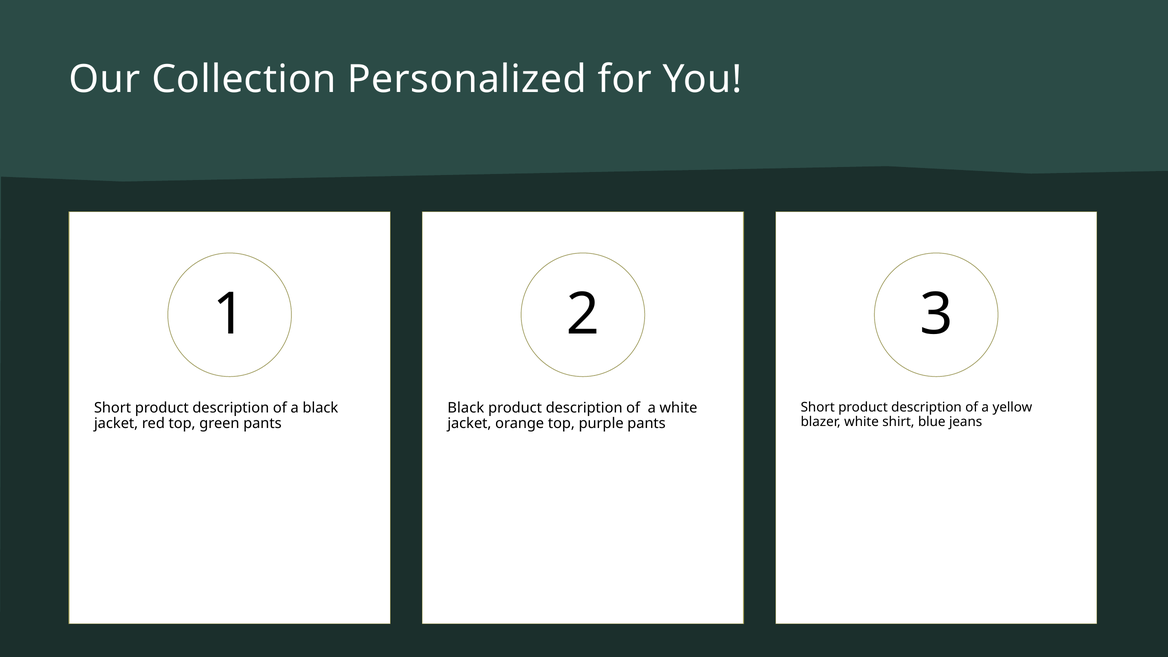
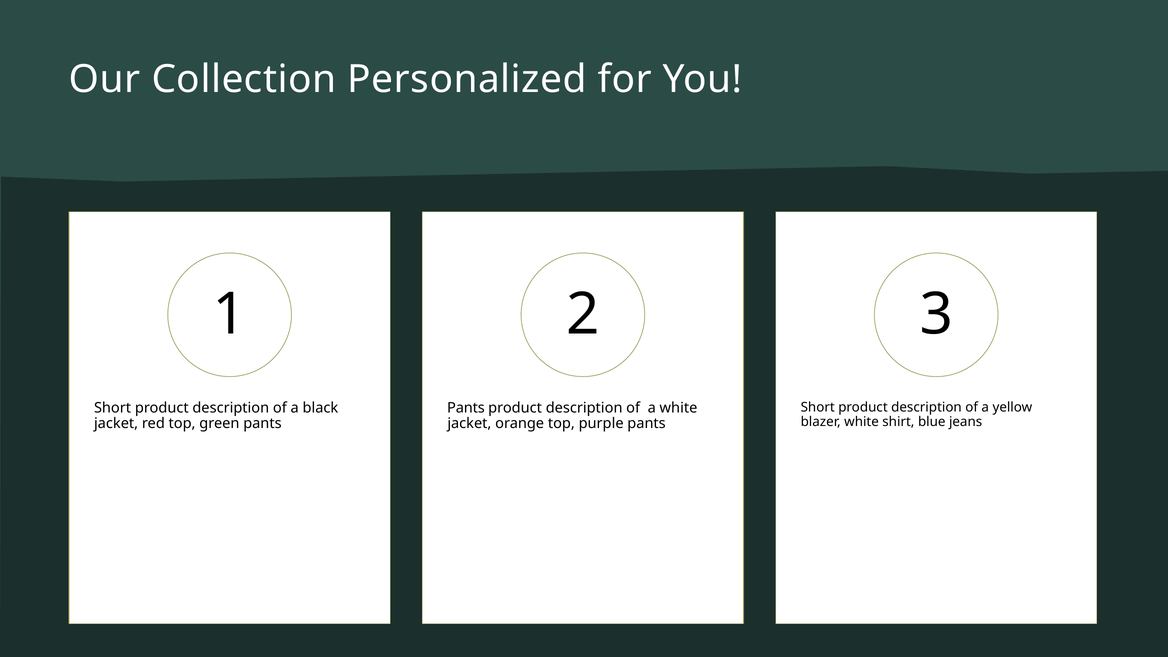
Black at (466, 408): Black -> Pants
